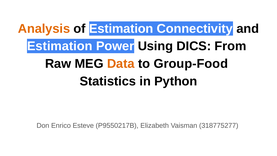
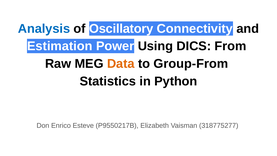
Analysis colour: orange -> blue
of Estimation: Estimation -> Oscillatory
Group-Food: Group-Food -> Group-From
